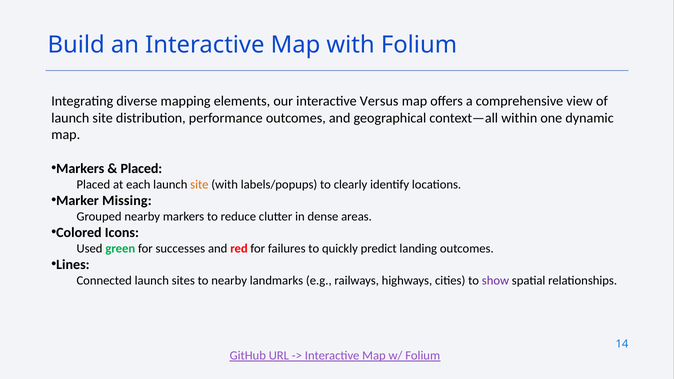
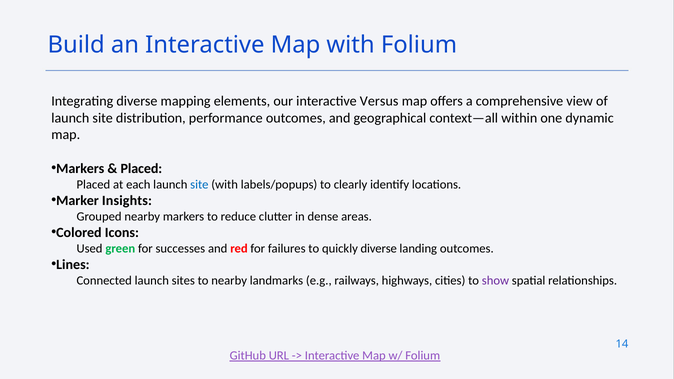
site at (199, 184) colour: orange -> blue
Missing: Missing -> Insights
quickly predict: predict -> diverse
